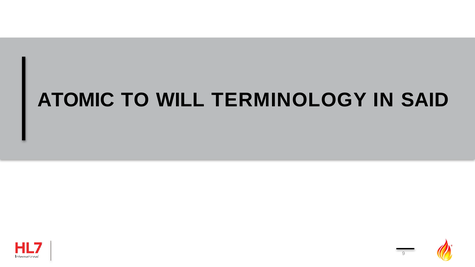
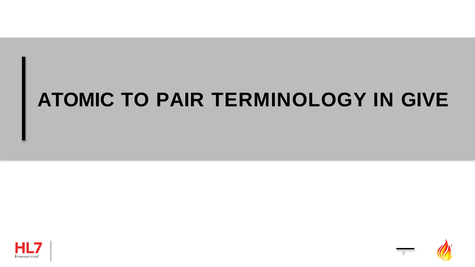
WILL: WILL -> PAIR
SAID: SAID -> GIVE
